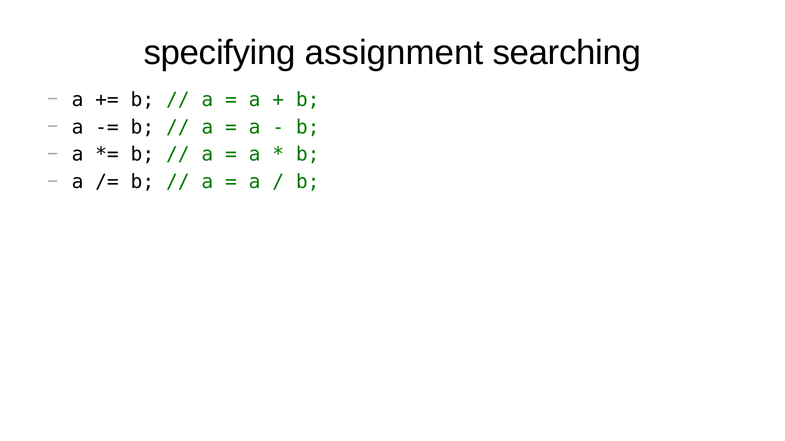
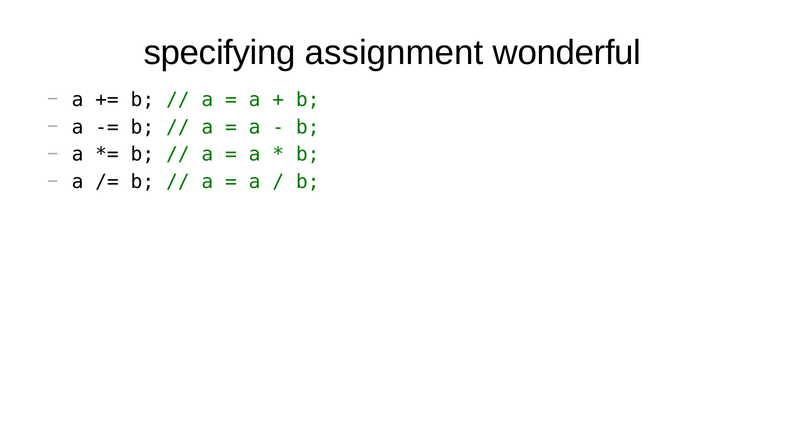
searching: searching -> wonderful
